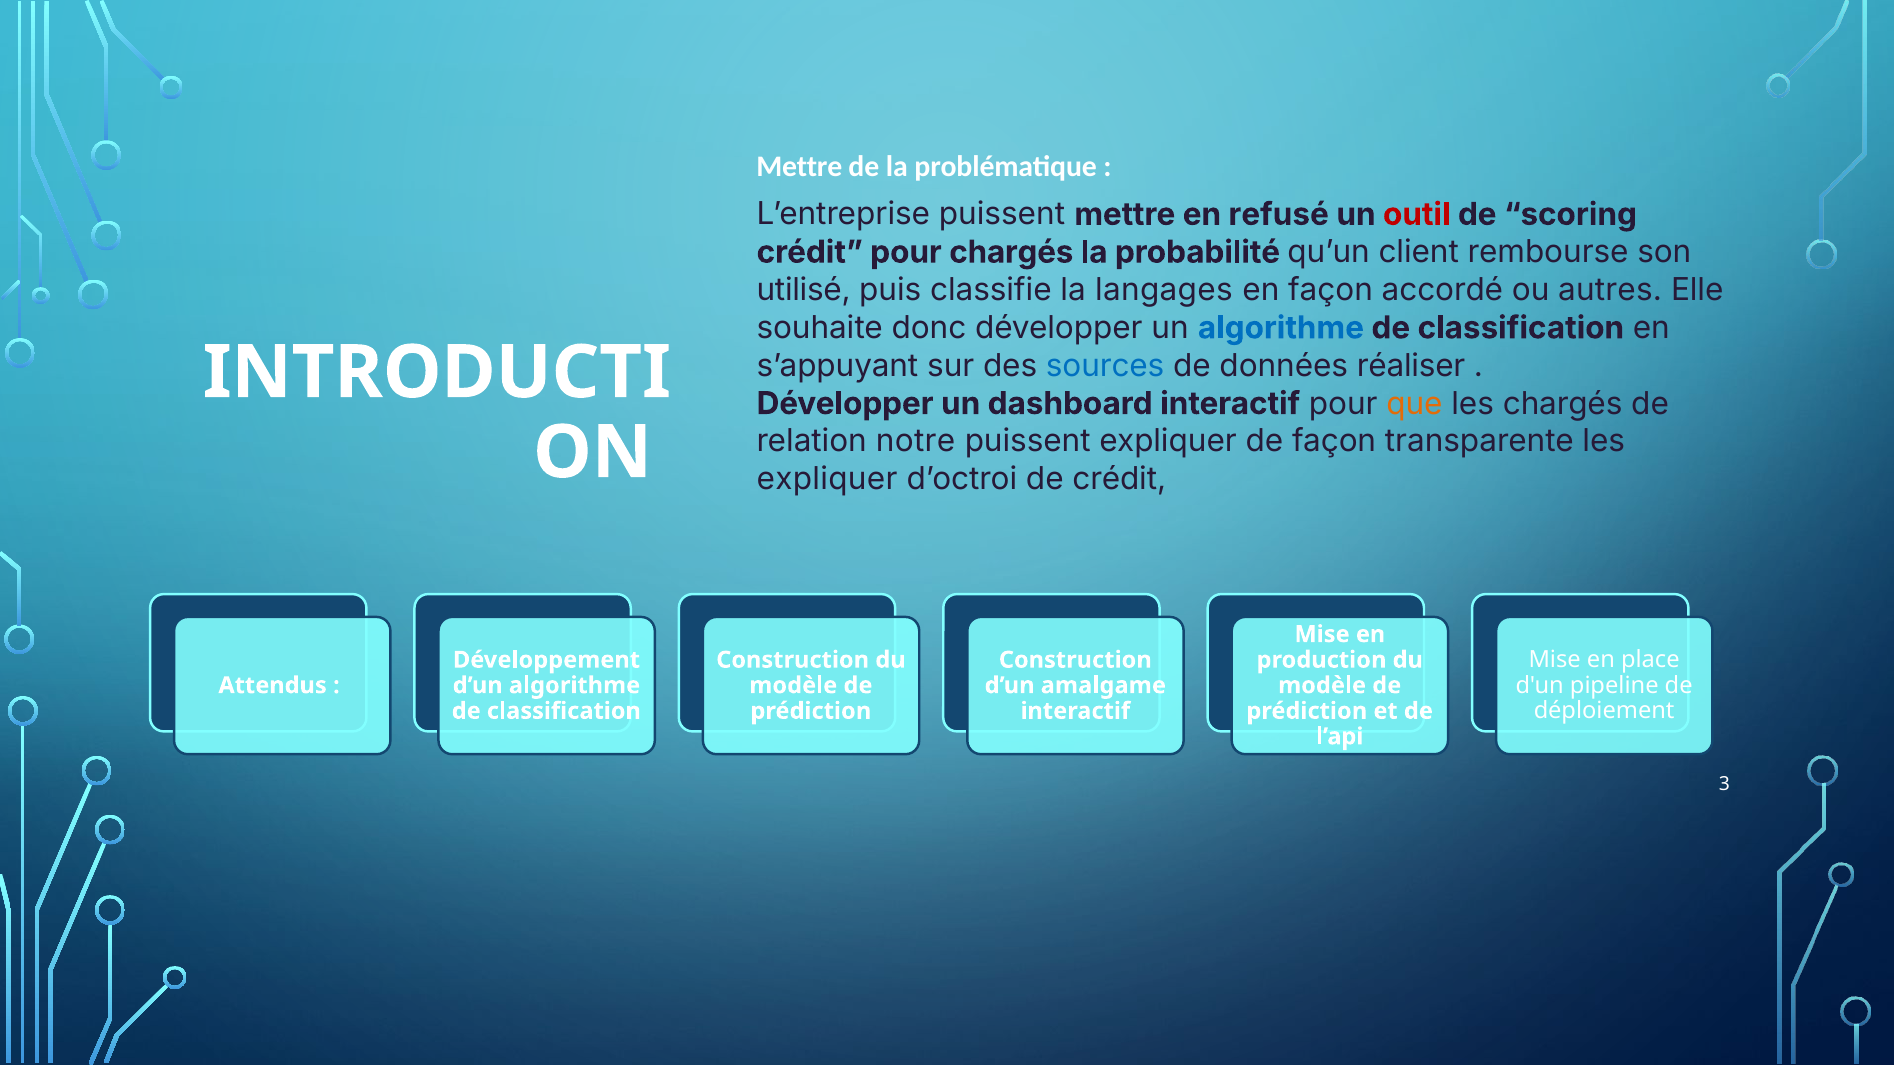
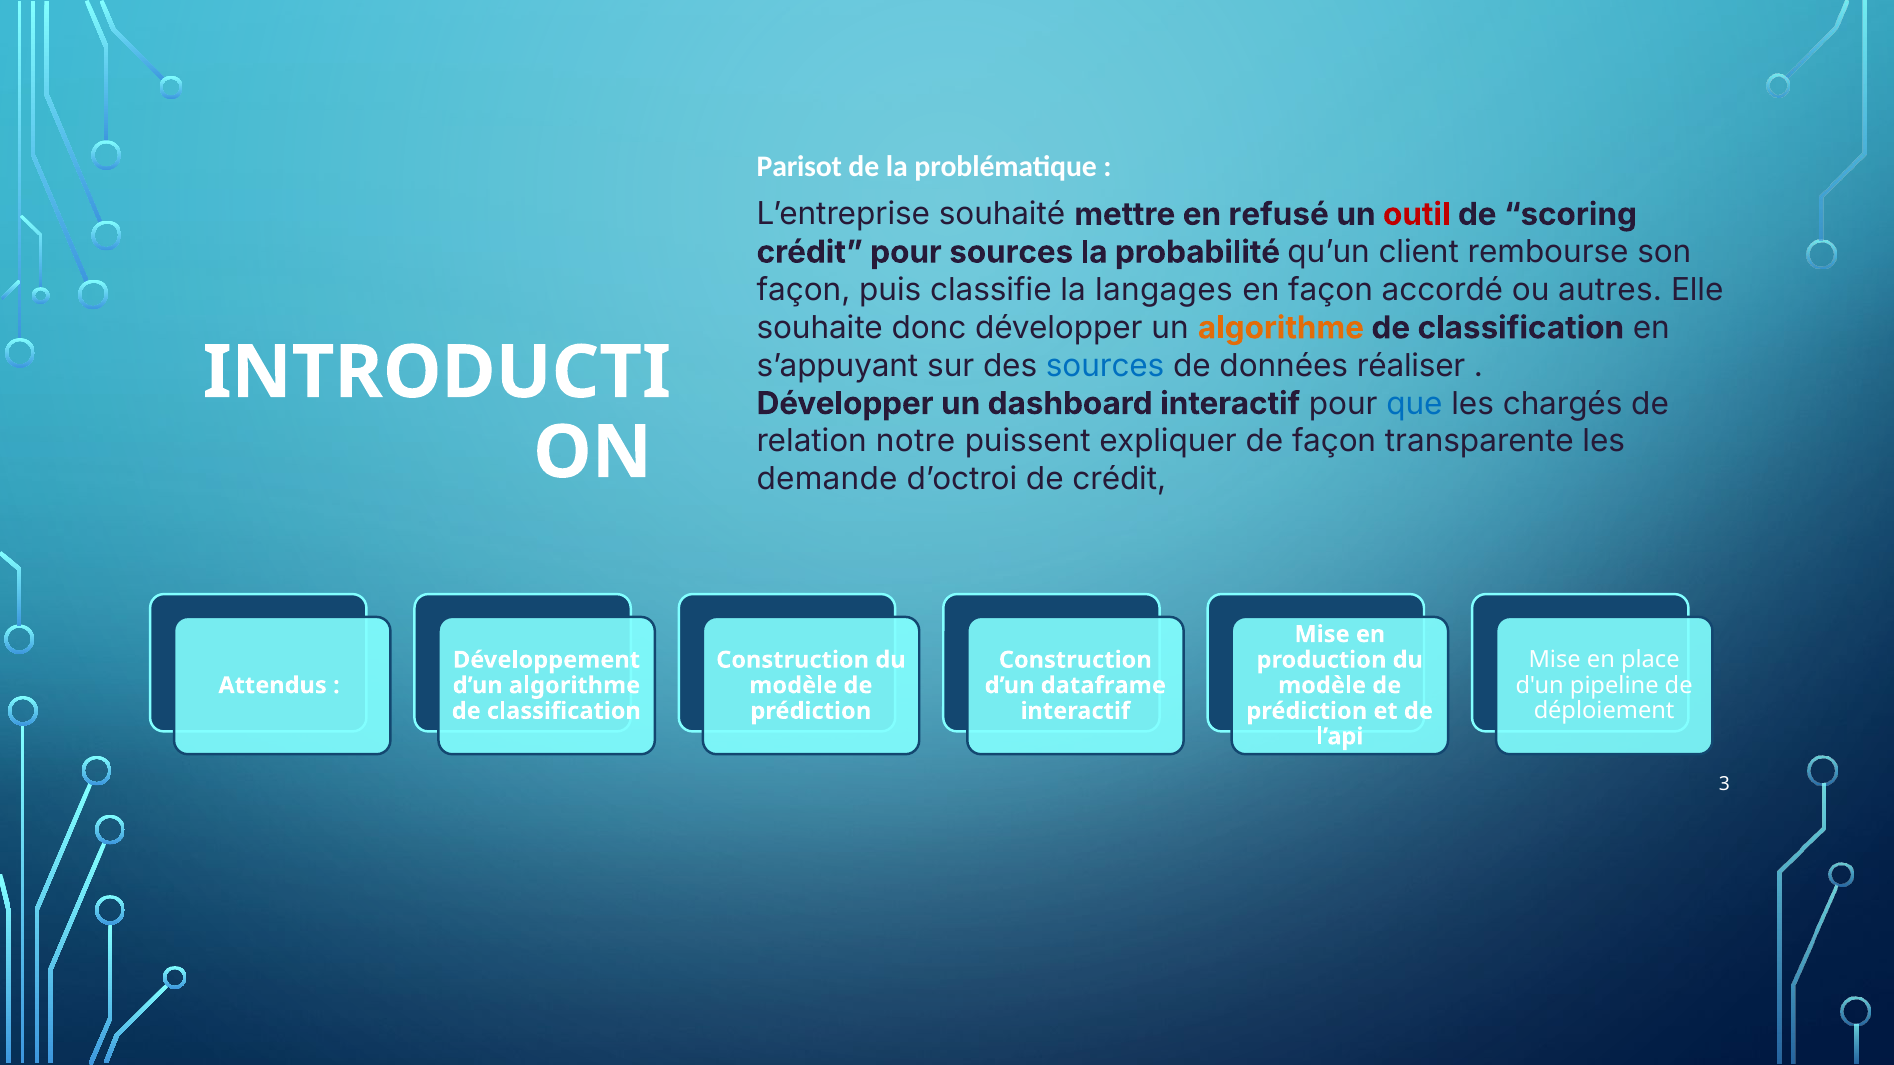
Mettre at (799, 166): Mettre -> Parisot
L’entreprise puissent: puissent -> souhaité
pour chargés: chargés -> sources
utilisé at (804, 290): utilisé -> façon
algorithme at (1281, 328) colour: blue -> orange
que colour: orange -> blue
expliquer at (827, 479): expliquer -> demande
amalgame: amalgame -> dataframe
